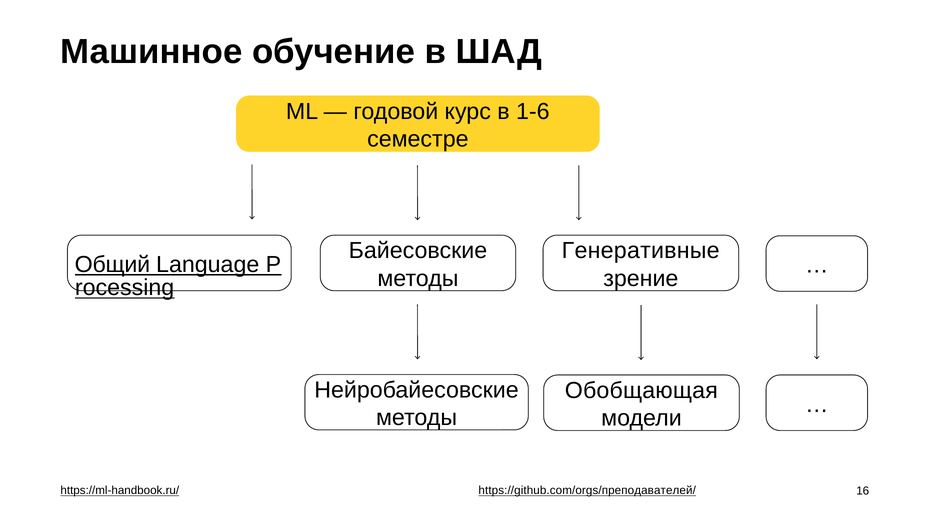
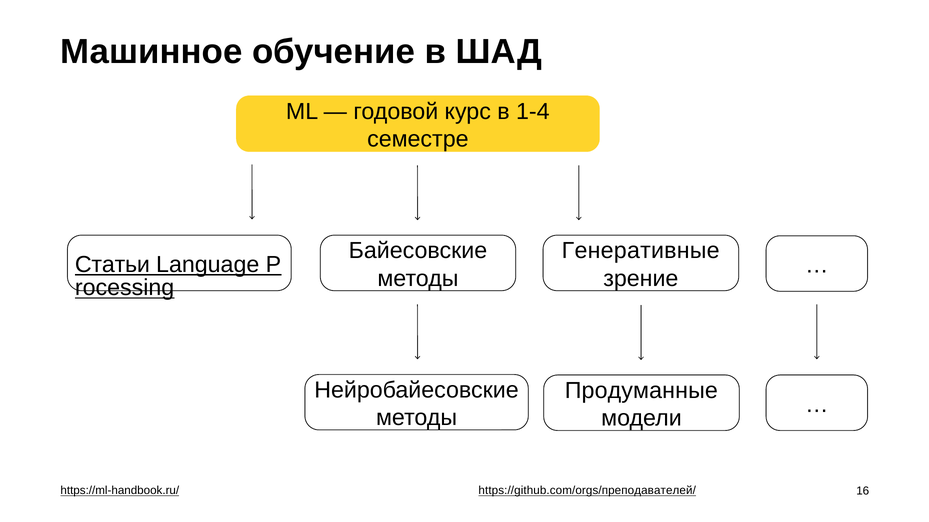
1-6: 1-6 -> 1-4
Общий: Общий -> Статьи
Обобщающая: Обобщающая -> Продуманные
